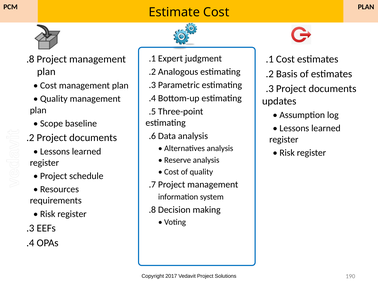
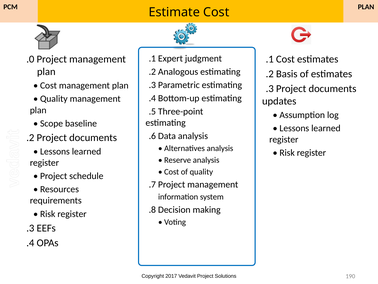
.8: .8 -> .0
